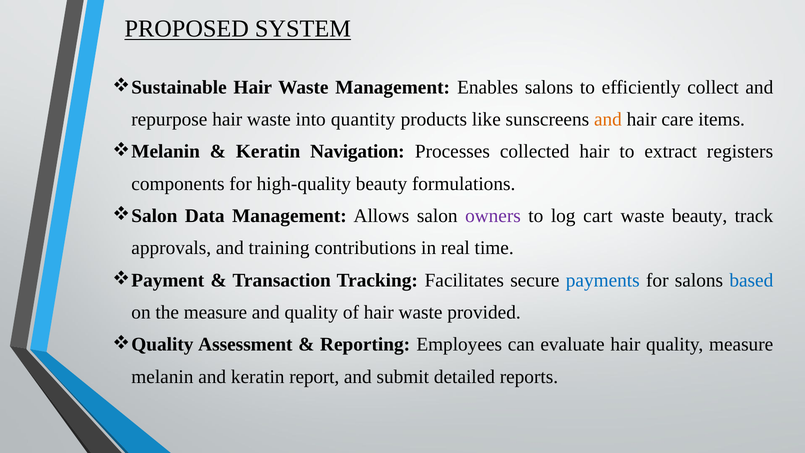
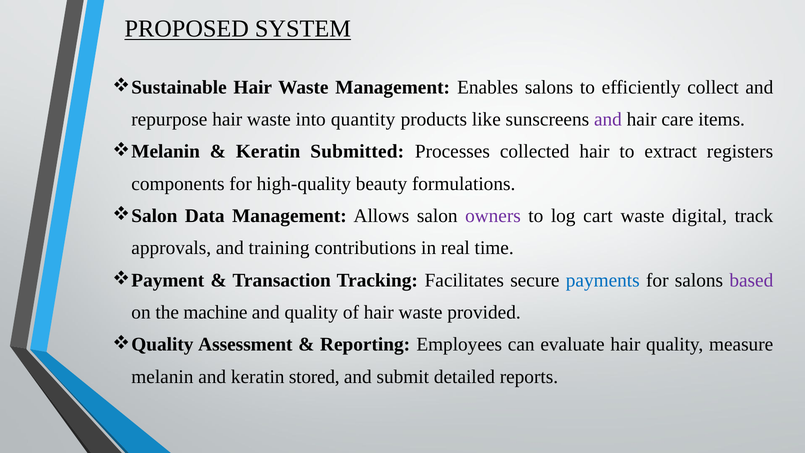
and at (608, 119) colour: orange -> purple
Navigation: Navigation -> Submitted
waste beauty: beauty -> digital
based colour: blue -> purple
the measure: measure -> machine
report: report -> stored
